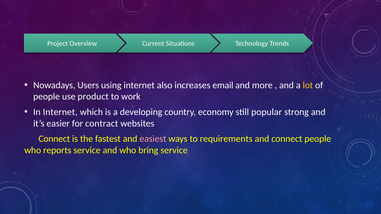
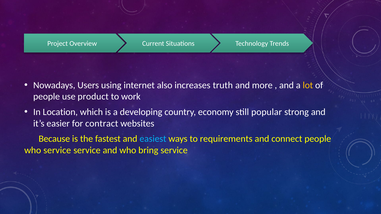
email: email -> truth
In Internet: Internet -> Location
Connect at (54, 139): Connect -> Because
easiest colour: pink -> light blue
who reports: reports -> service
